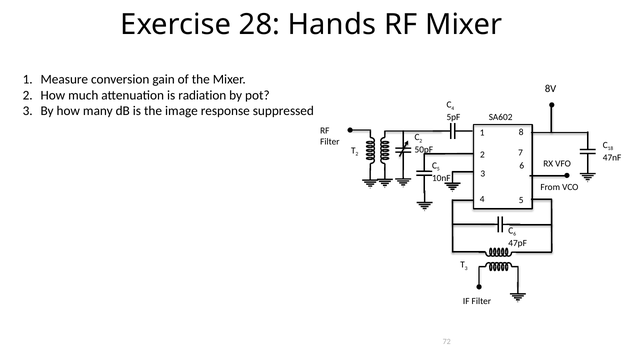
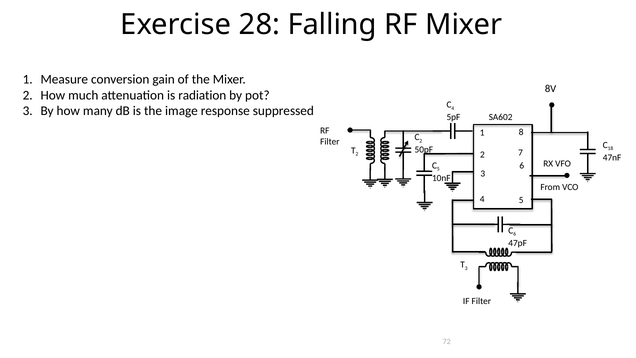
Hands: Hands -> Falling
